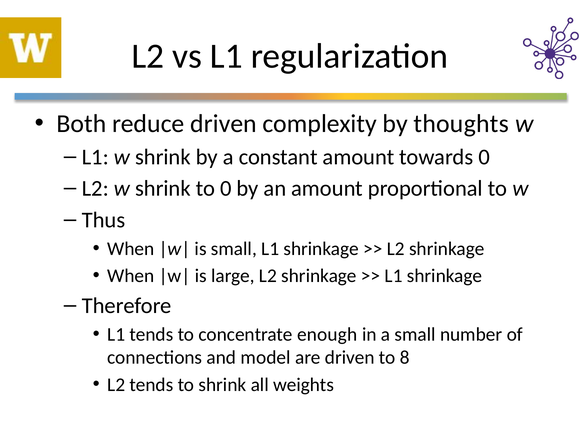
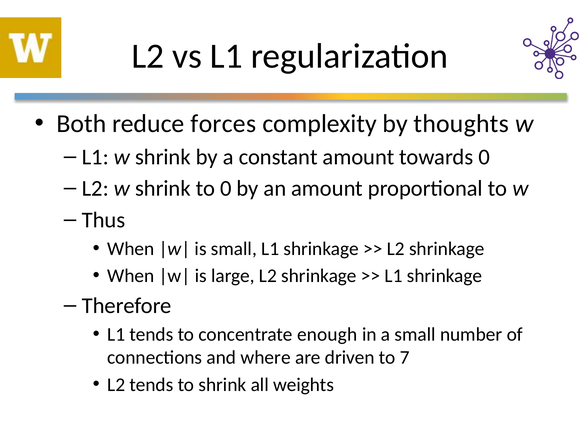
reduce driven: driven -> forces
model: model -> where
8: 8 -> 7
